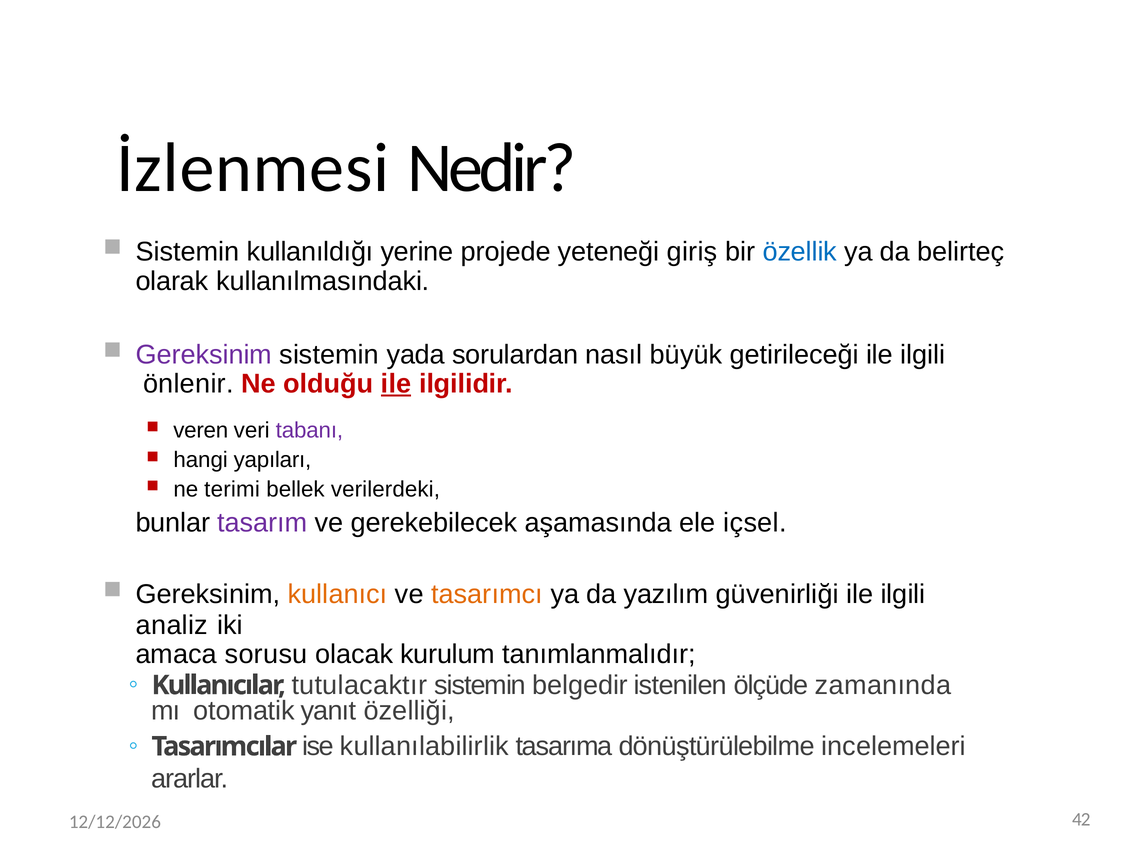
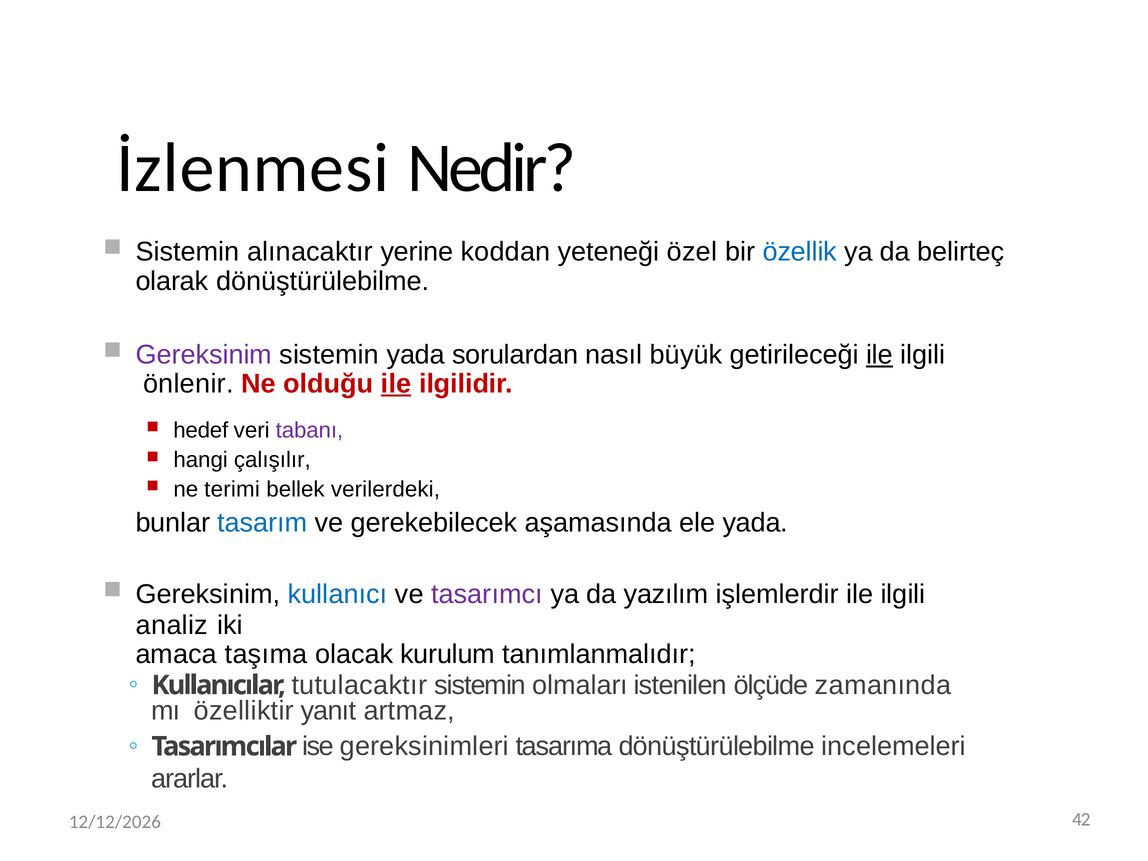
kullanıldığı: kullanıldığı -> alınacaktır
projede: projede -> koddan
giriş: giriş -> özel
olarak kullanılmasındaki: kullanılmasındaki -> dönüştürülebilme
ile at (880, 355) underline: none -> present
veren: veren -> hedef
yapıları: yapıları -> çalışılır
tasarım colour: purple -> blue
ele içsel: içsel -> yada
kullanıcı colour: orange -> blue
tasarımcı colour: orange -> purple
güvenirliği: güvenirliği -> işlemlerdir
sorusu: sorusu -> taşıma
belgedir: belgedir -> olmaları
otomatik: otomatik -> özelliktir
özelliği: özelliği -> artmaz
kullanılabilirlik: kullanılabilirlik -> gereksinimleri
